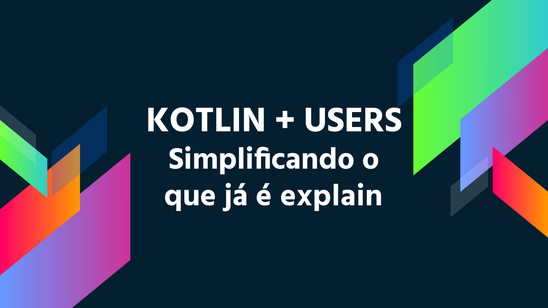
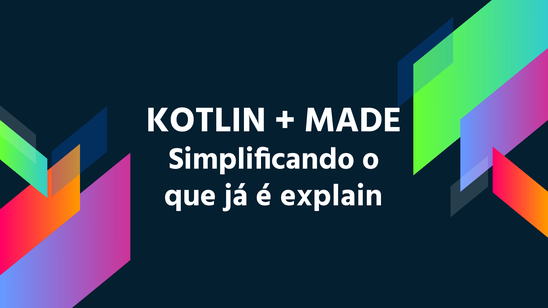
USERS: USERS -> MADE
